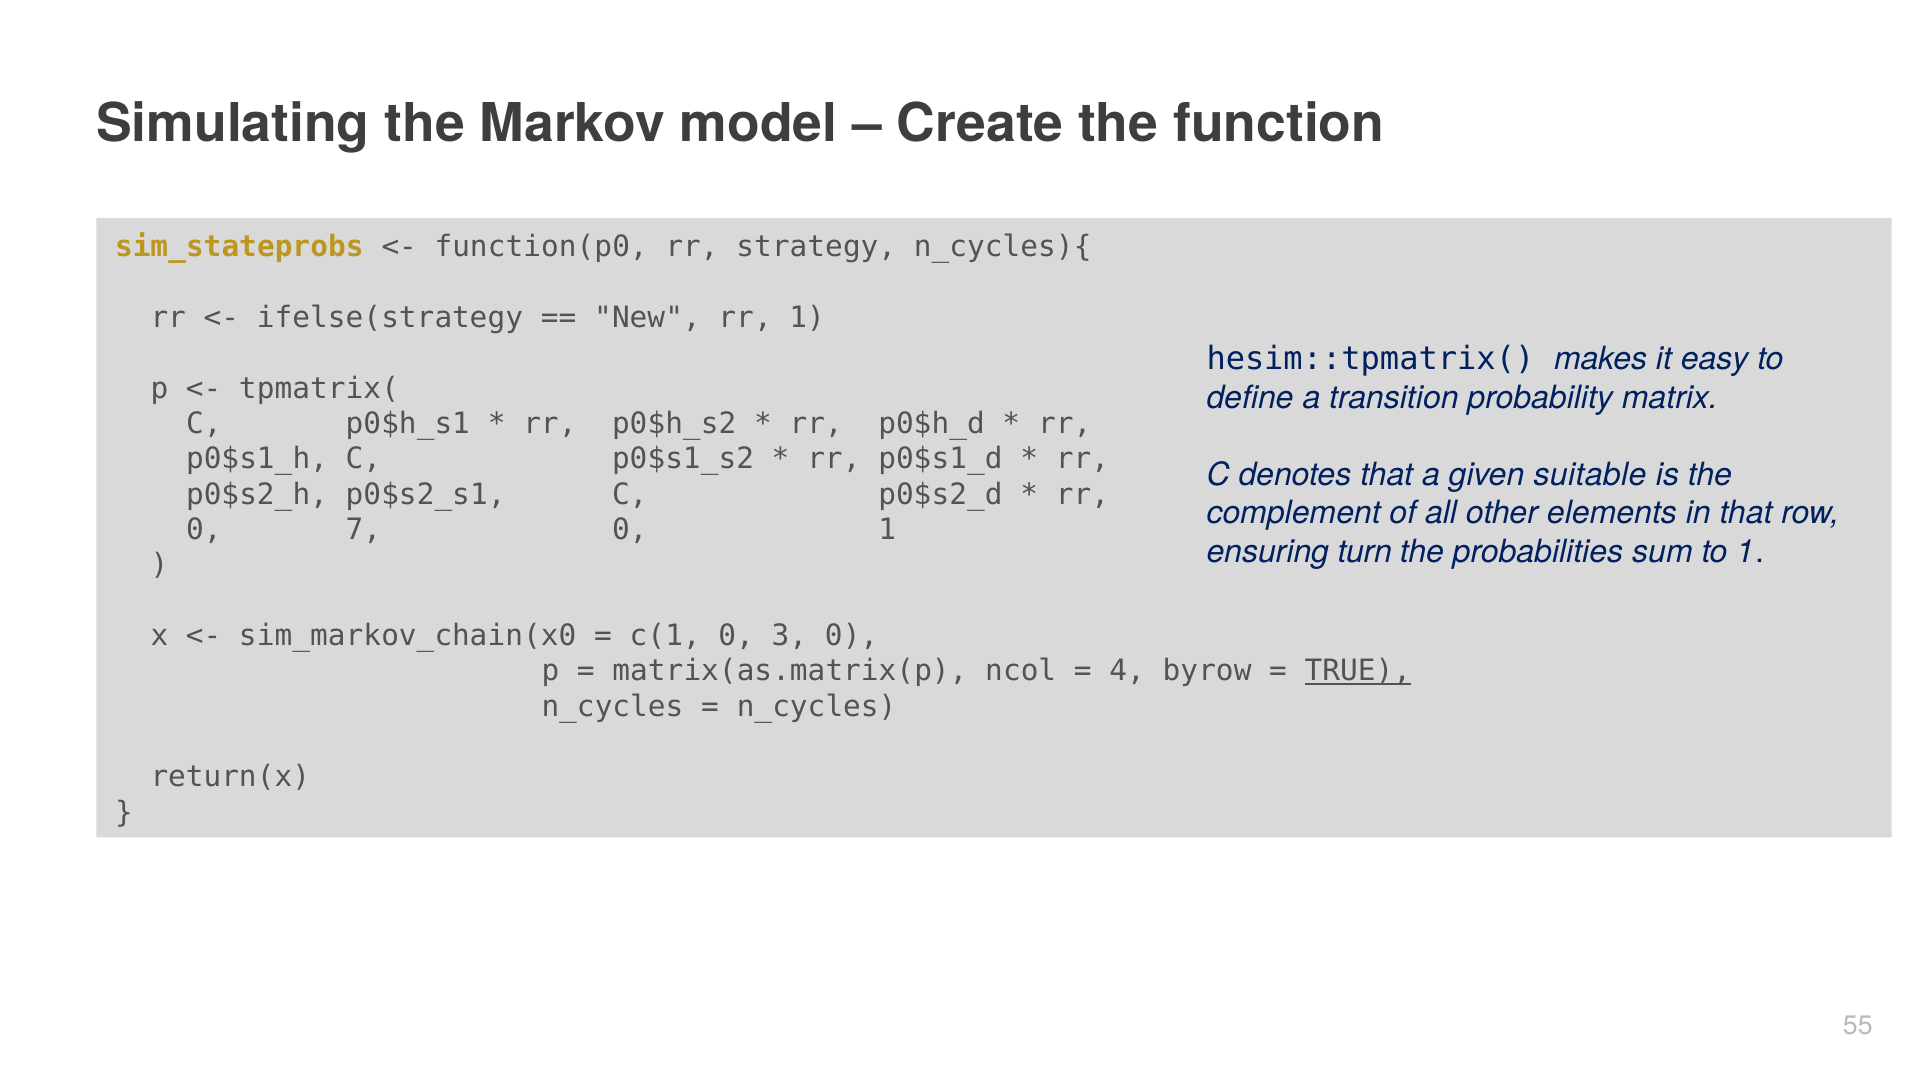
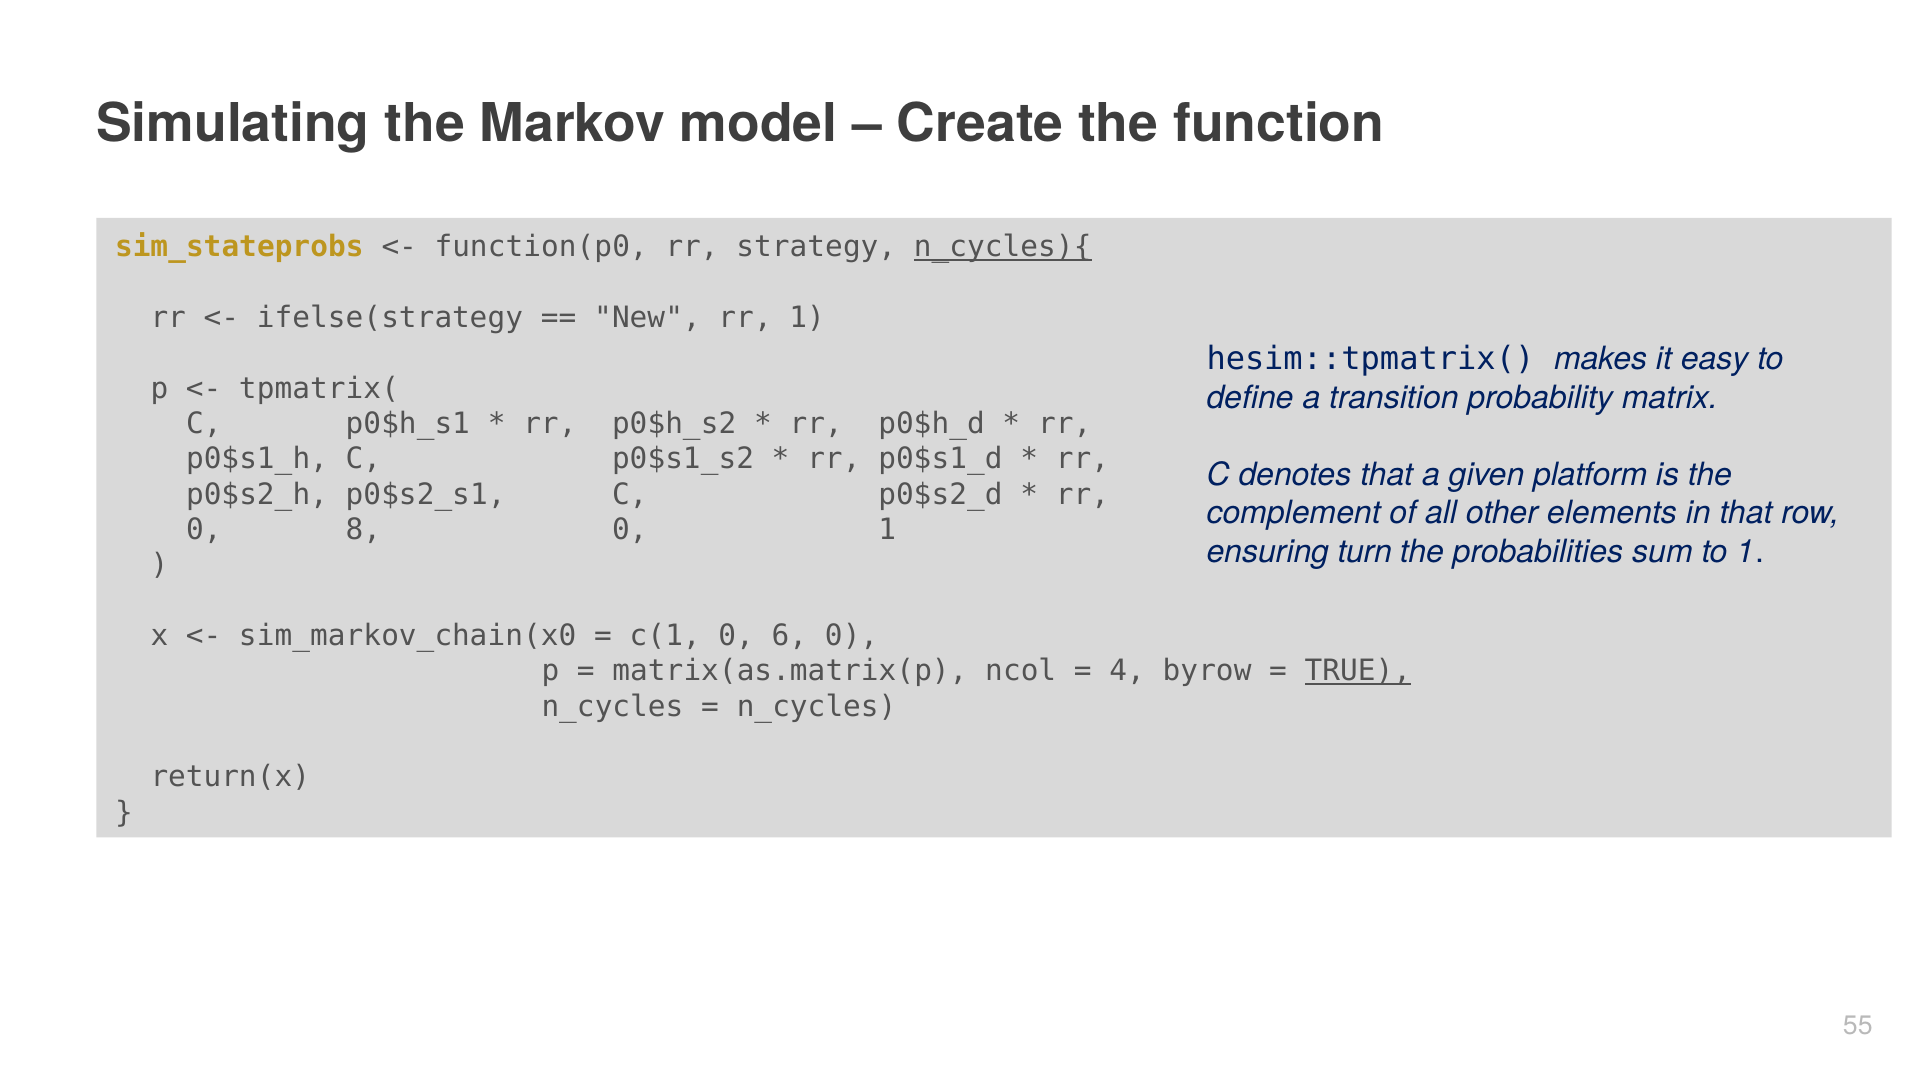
n_cycles){ underline: none -> present
suitable: suitable -> platform
7: 7 -> 8
3: 3 -> 6
